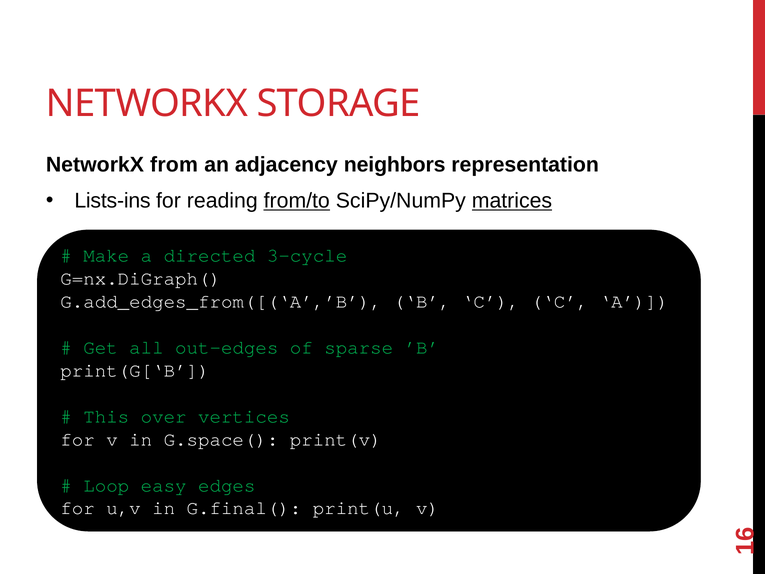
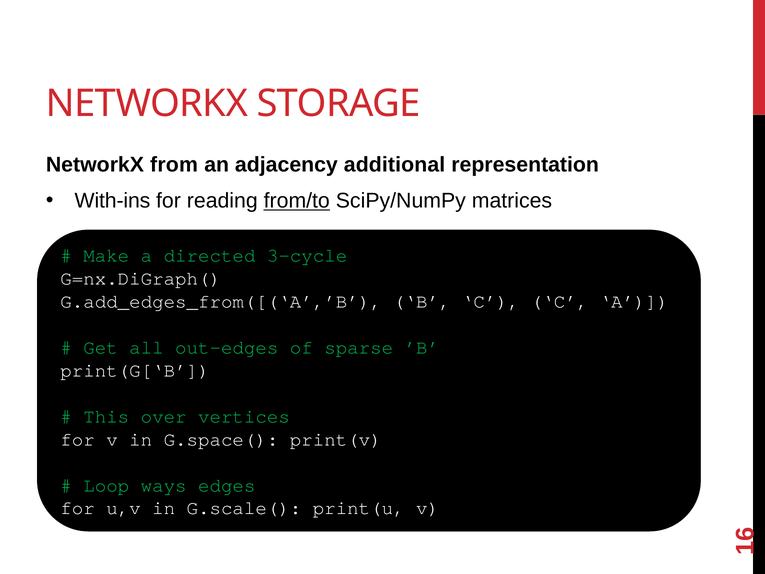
neighbors: neighbors -> additional
Lists-ins: Lists-ins -> With-ins
matrices underline: present -> none
easy: easy -> ways
G.final(: G.final( -> G.scale(
